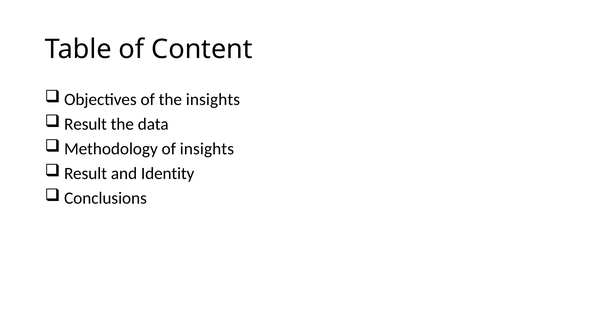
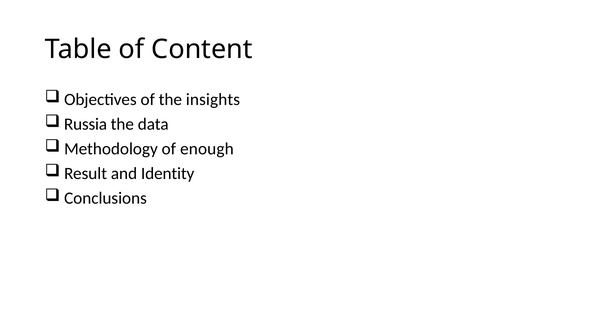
Result at (85, 124): Result -> Russia
of insights: insights -> enough
